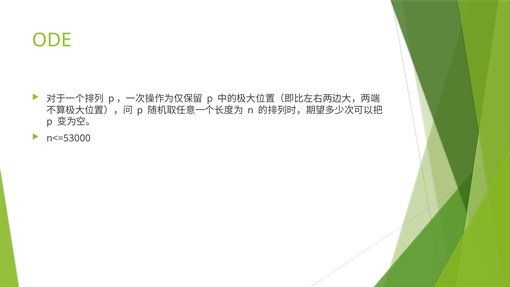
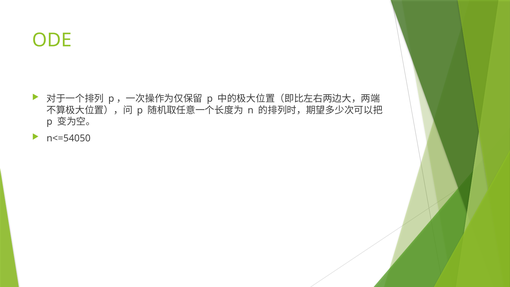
n<=53000: n<=53000 -> n<=54050
